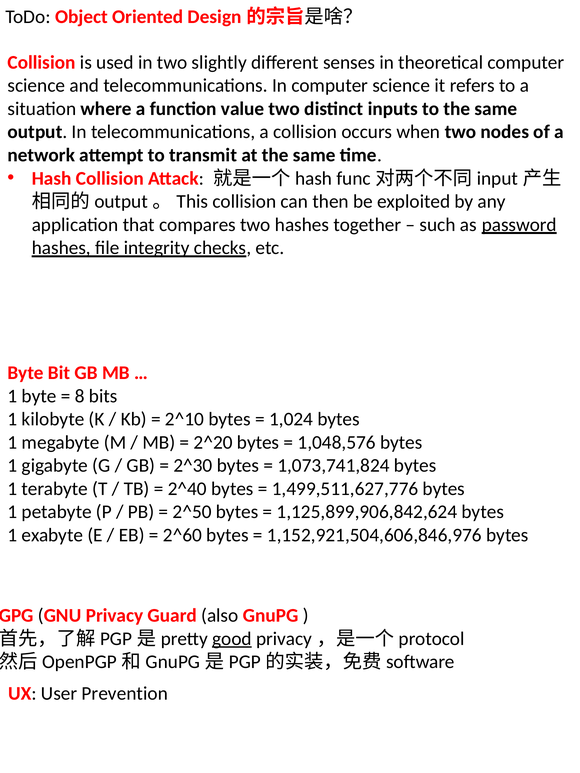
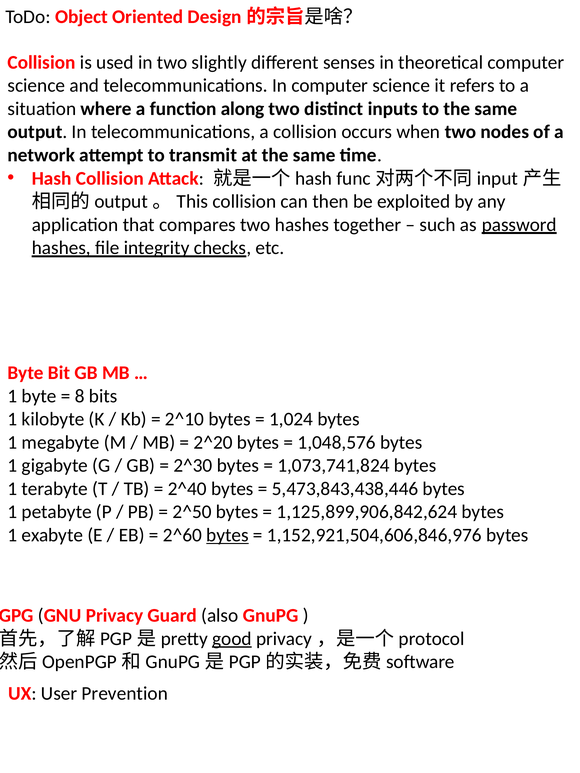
value: value -> along
1,499,511,627,776: 1,499,511,627,776 -> 5,473,843,438,446
bytes at (228, 535) underline: none -> present
